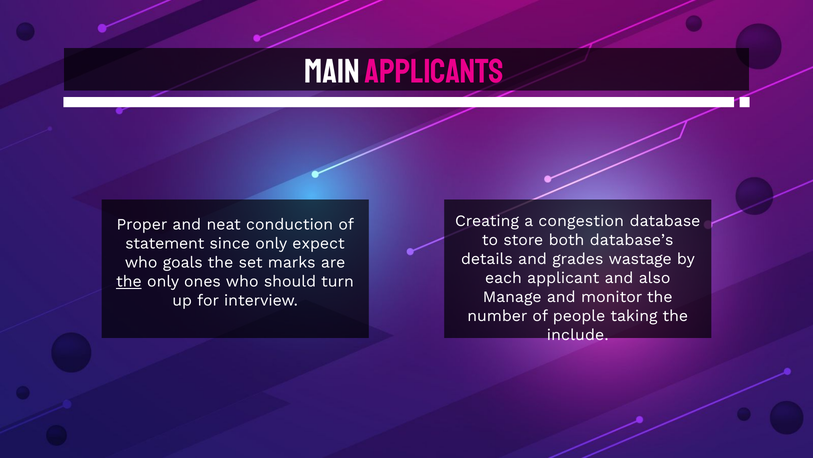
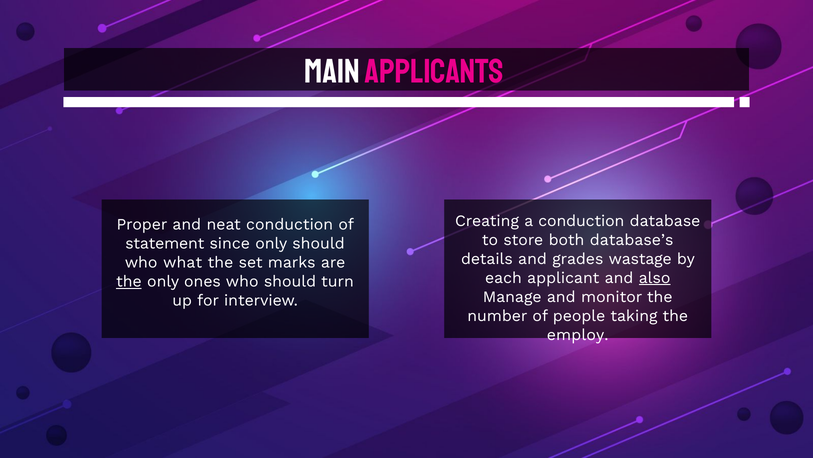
a congestion: congestion -> conduction
only expect: expect -> should
goals: goals -> what
also underline: none -> present
include: include -> employ
